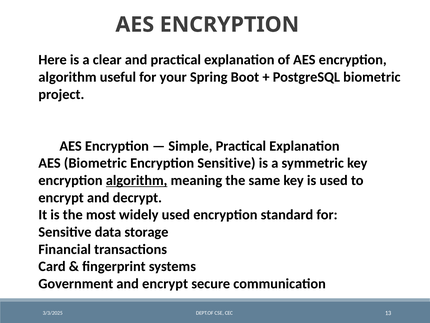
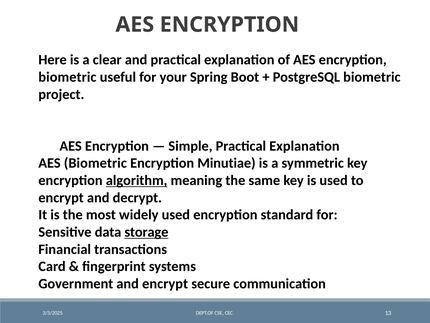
algorithm at (67, 77): algorithm -> biometric
Encryption Sensitive: Sensitive -> Minutiae
storage underline: none -> present
